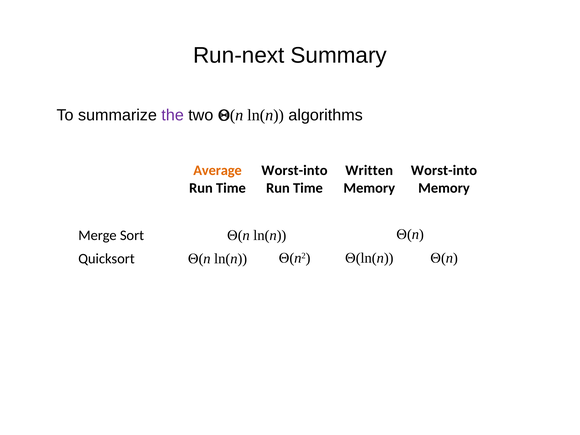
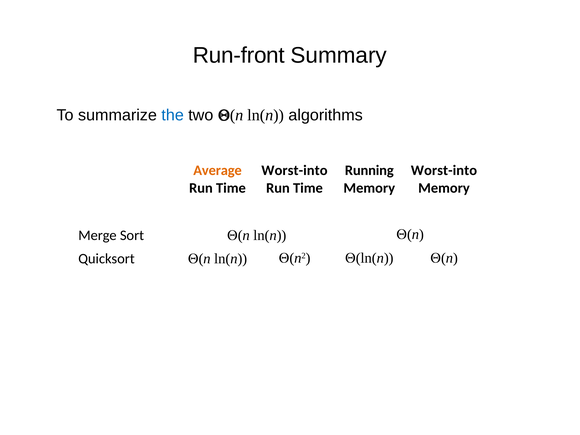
Run-next: Run-next -> Run-front
the colour: purple -> blue
Written: Written -> Running
